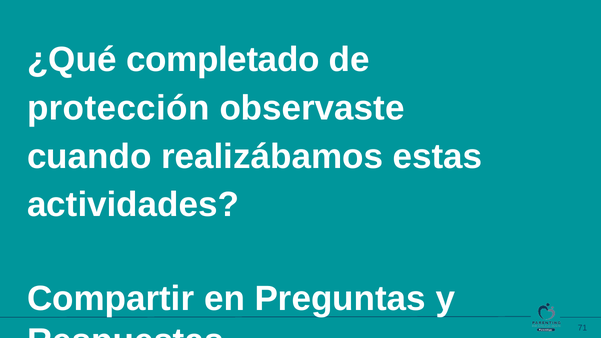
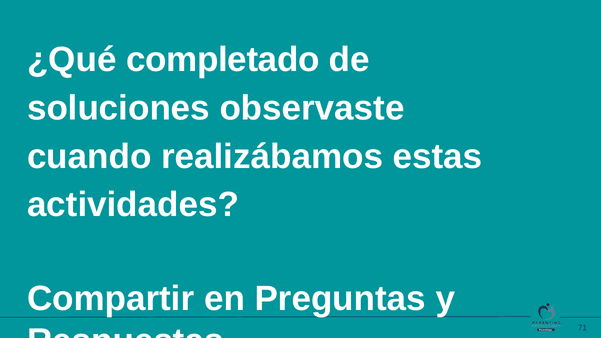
protección: protección -> soluciones
